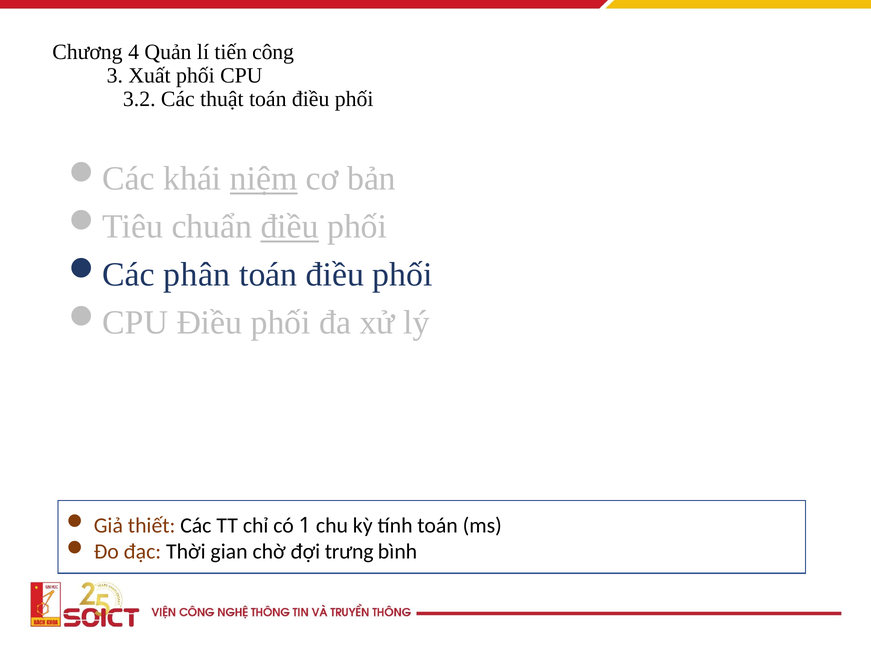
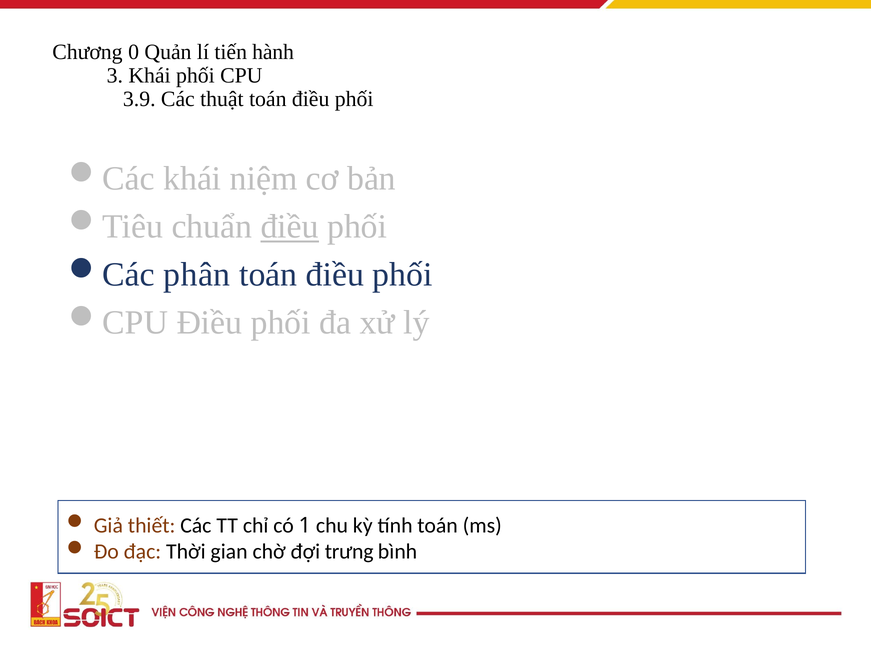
4: 4 -> 0
công: công -> hành
3 Xuất: Xuất -> Khái
3.2: 3.2 -> 3.9
niệm underline: present -> none
